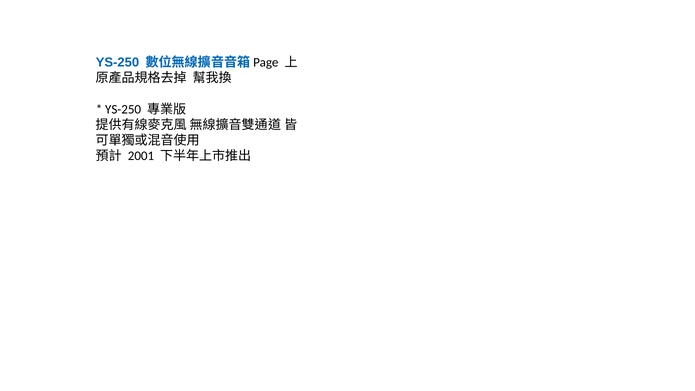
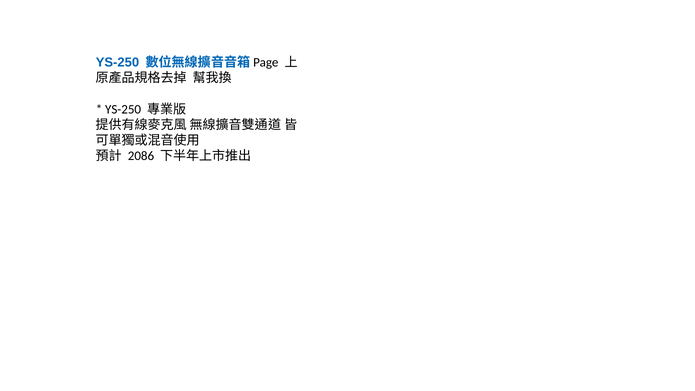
2001: 2001 -> 2086
